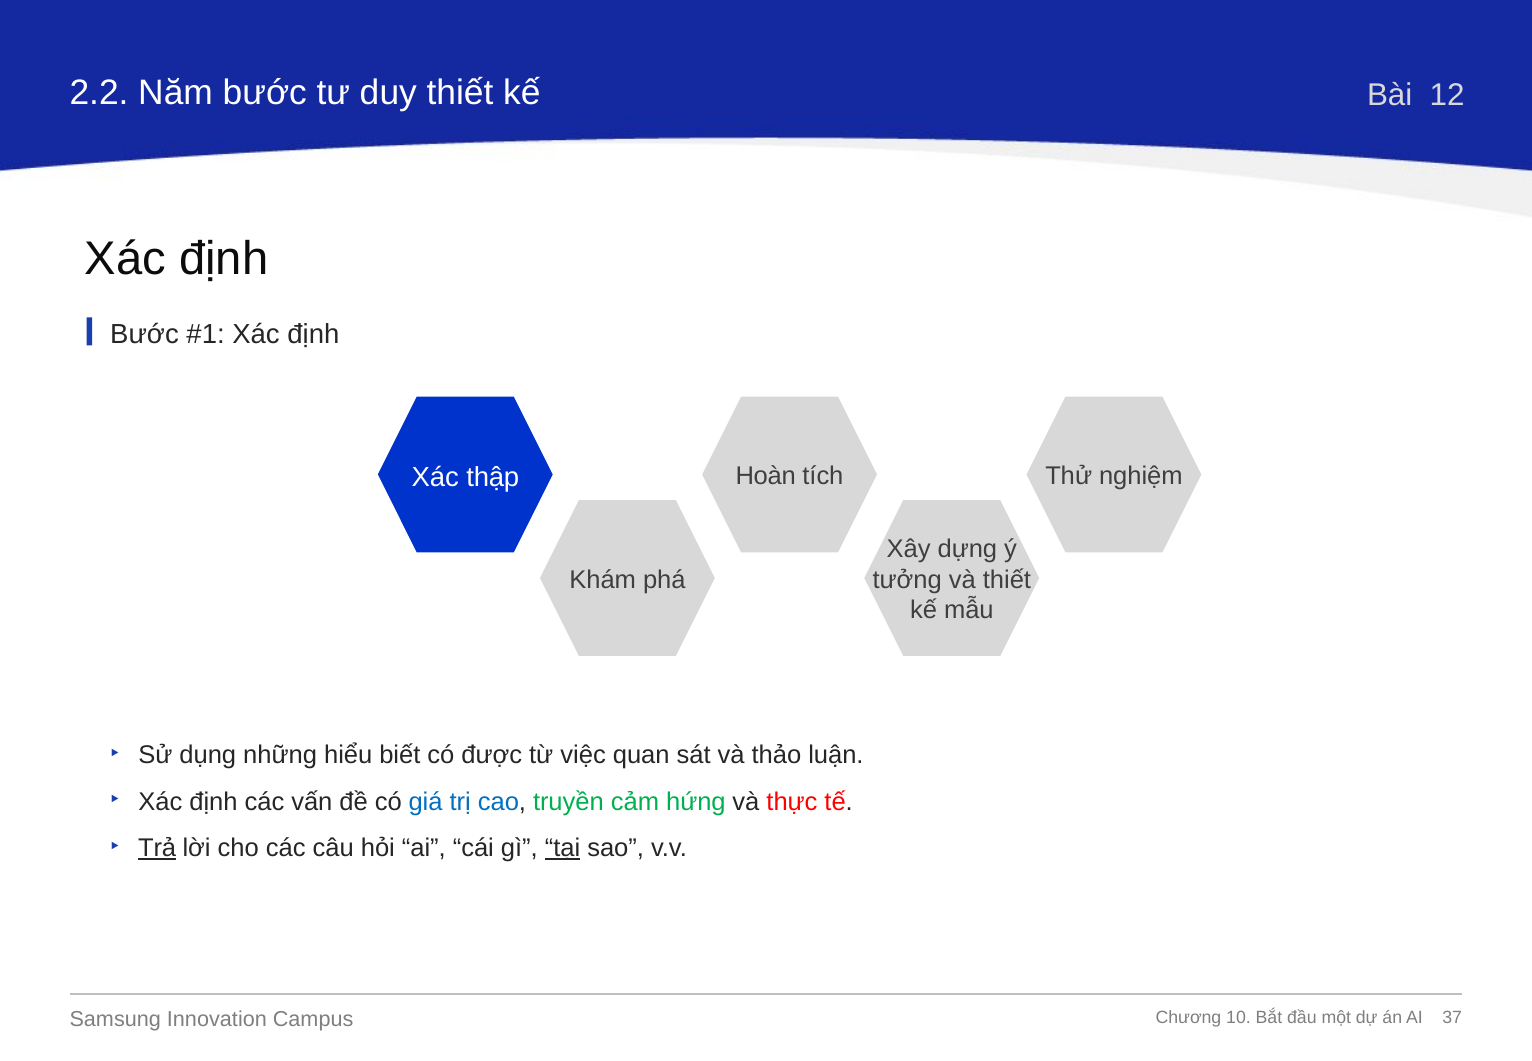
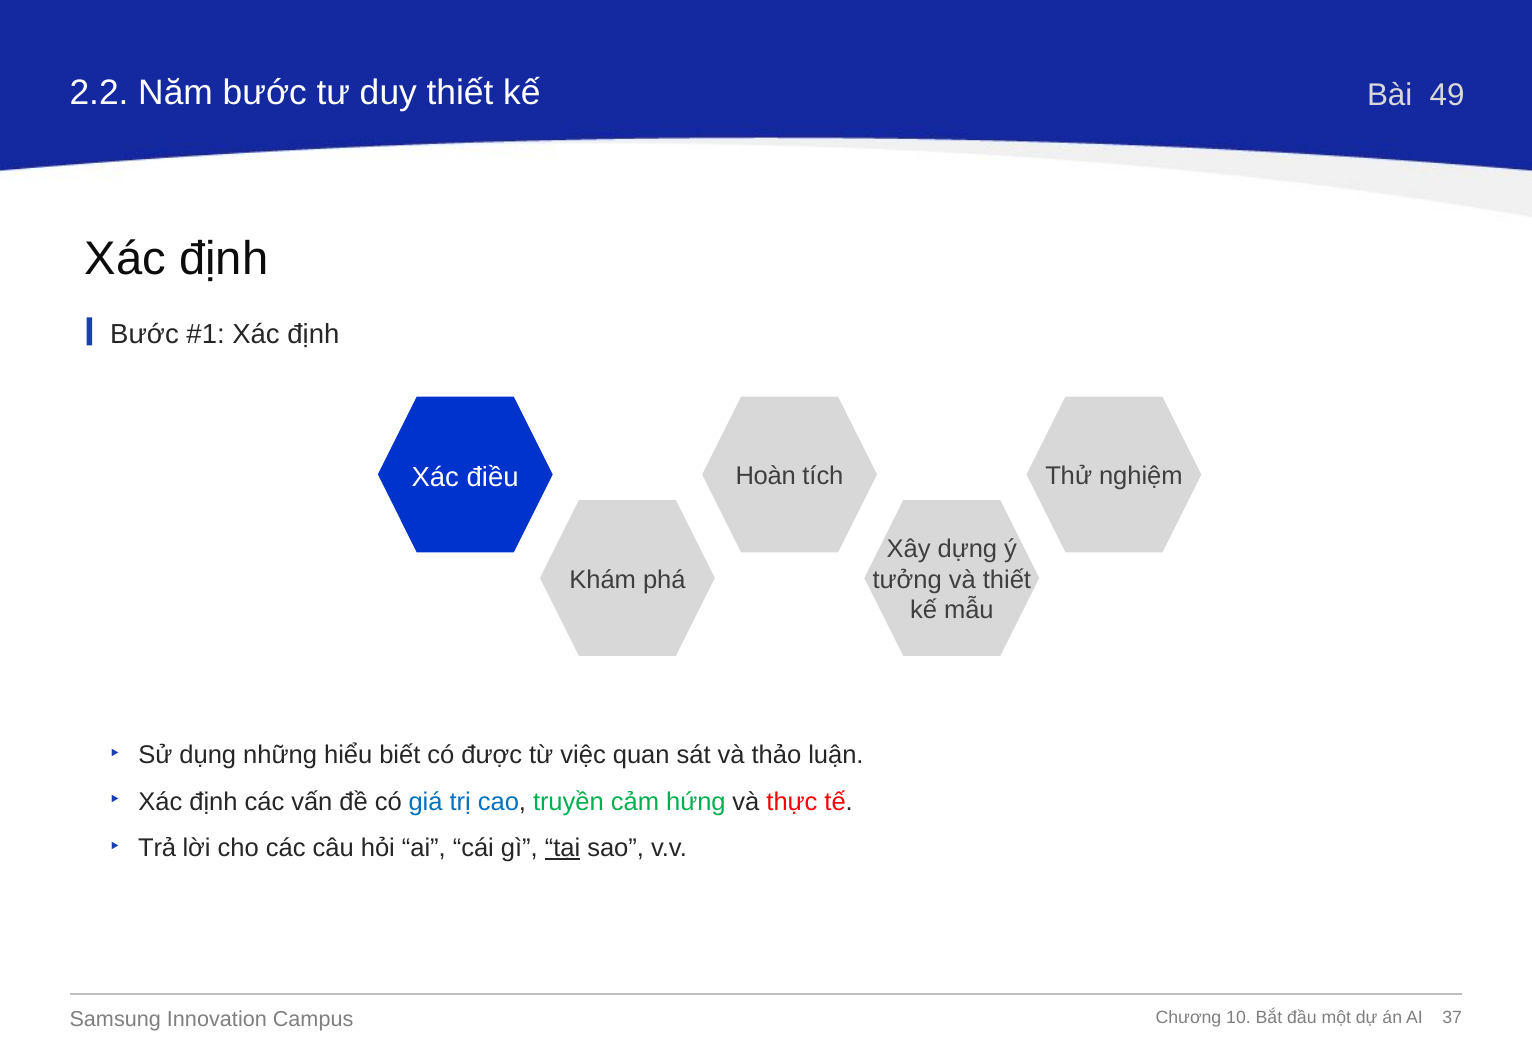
12: 12 -> 49
thập: thập -> điều
Trả underline: present -> none
